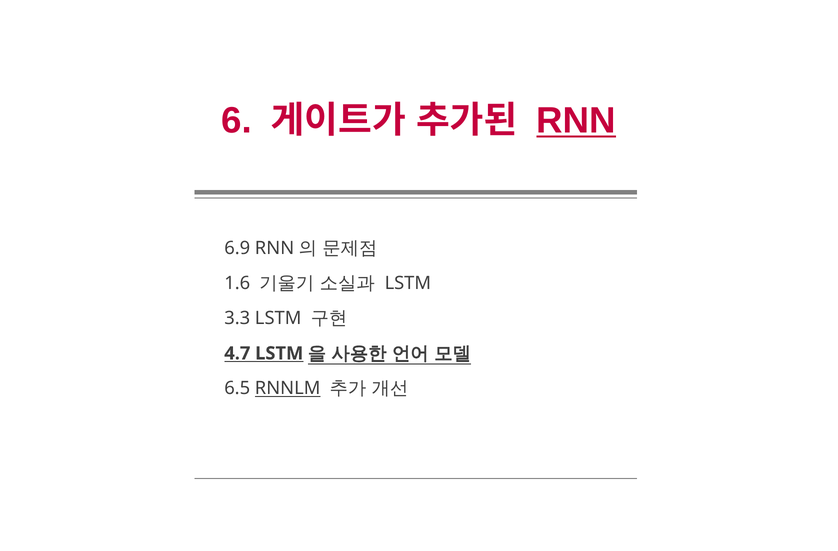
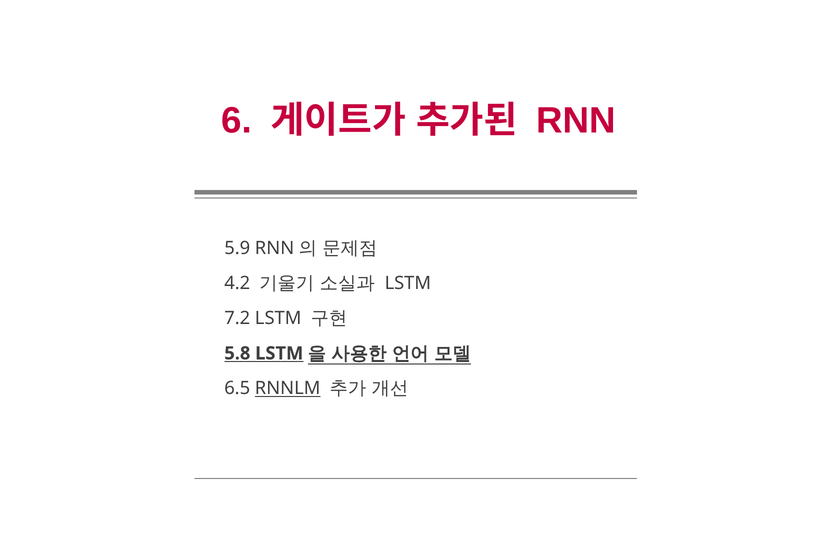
RNN underline: present -> none
6.9: 6.9 -> 5.9
1.6: 1.6 -> 4.2
3.3: 3.3 -> 7.2
4.7: 4.7 -> 5.8
